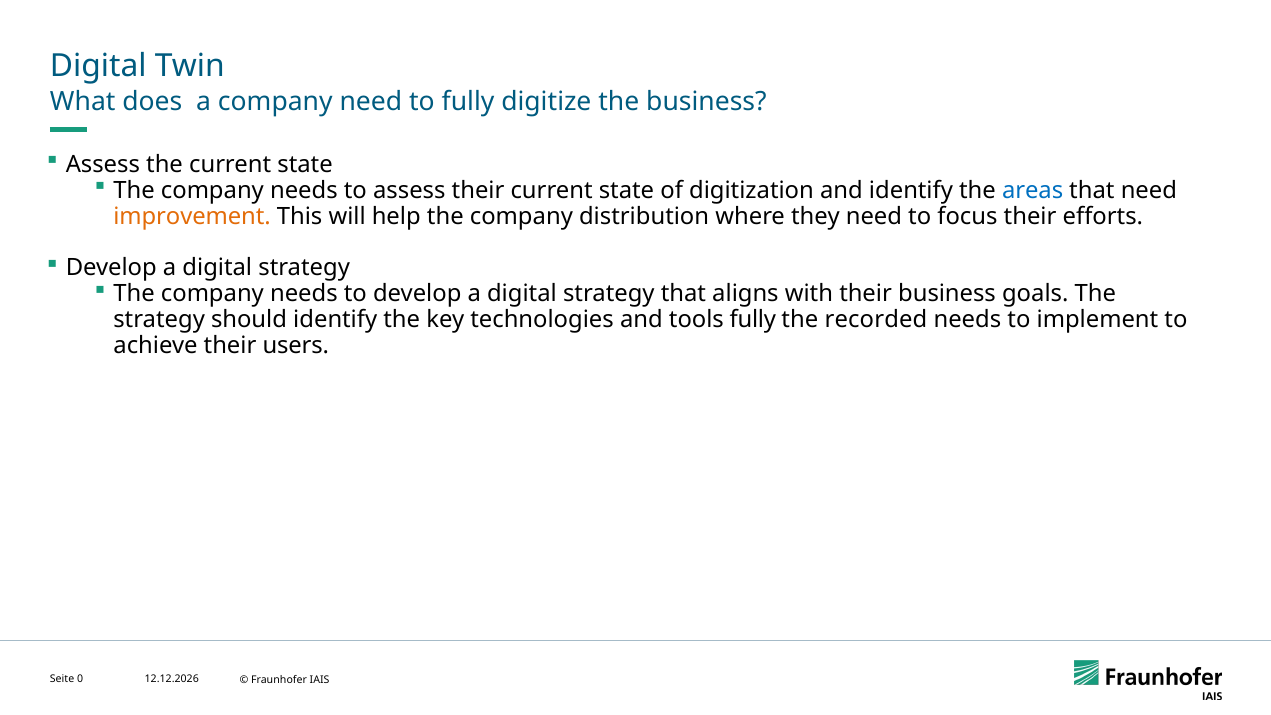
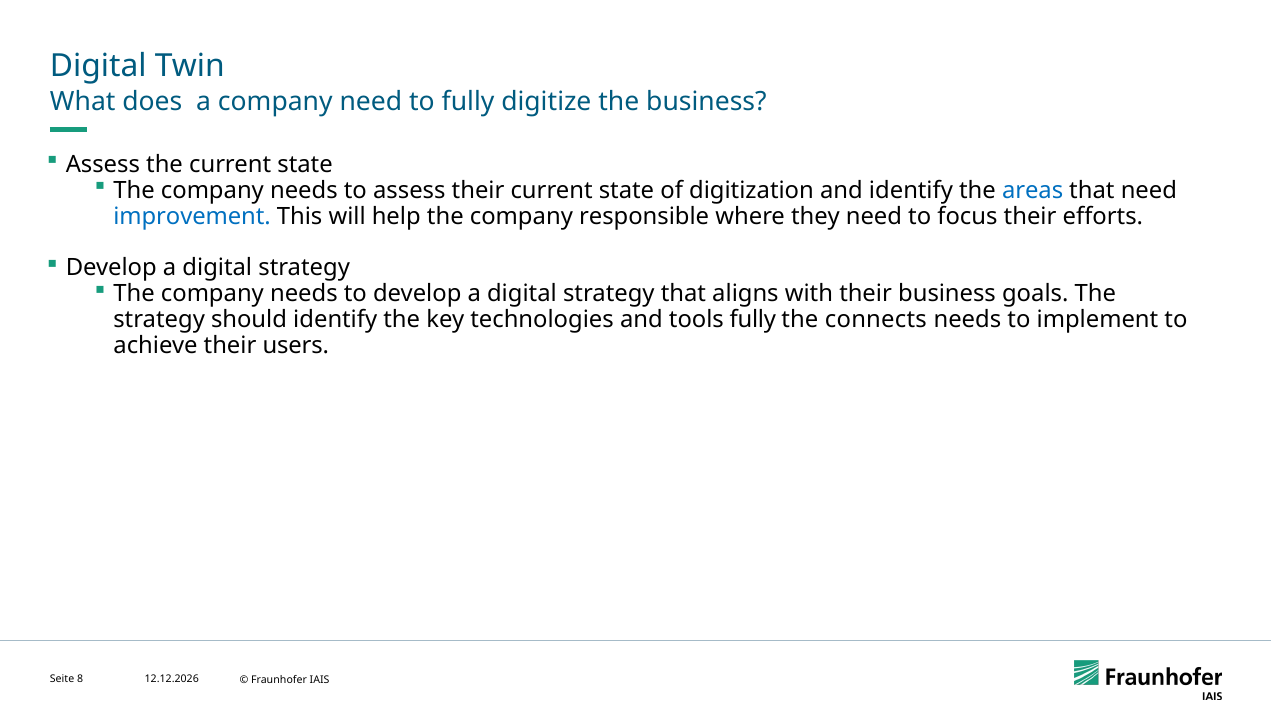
improvement colour: orange -> blue
distribution: distribution -> responsible
recorded: recorded -> connects
0: 0 -> 8
